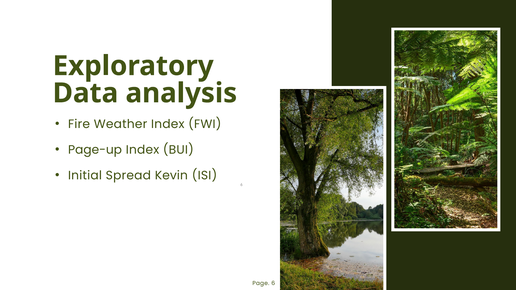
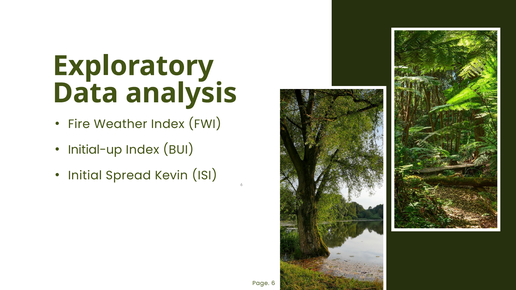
Page-up: Page-up -> Initial-up
